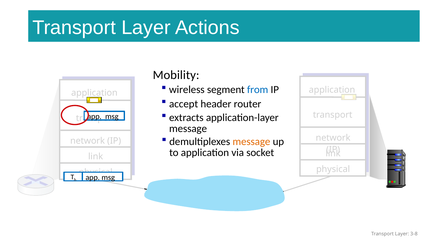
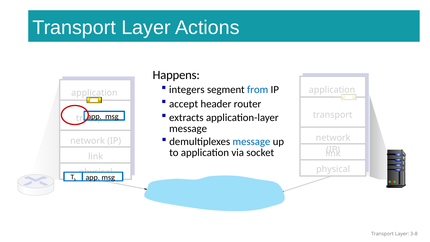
Mobility: Mobility -> Happens
wireless: wireless -> integers
message at (251, 142) colour: orange -> blue
